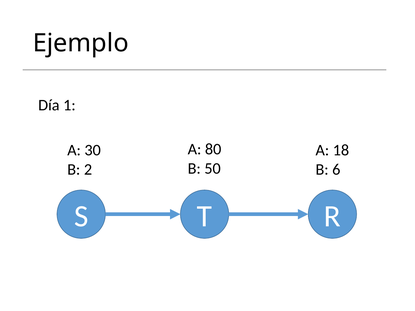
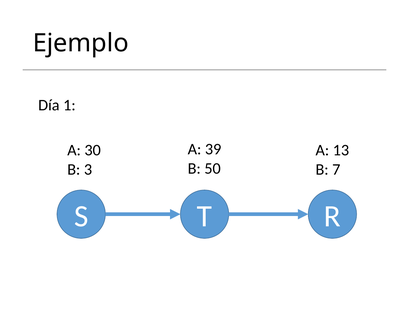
80: 80 -> 39
18: 18 -> 13
2: 2 -> 3
6: 6 -> 7
